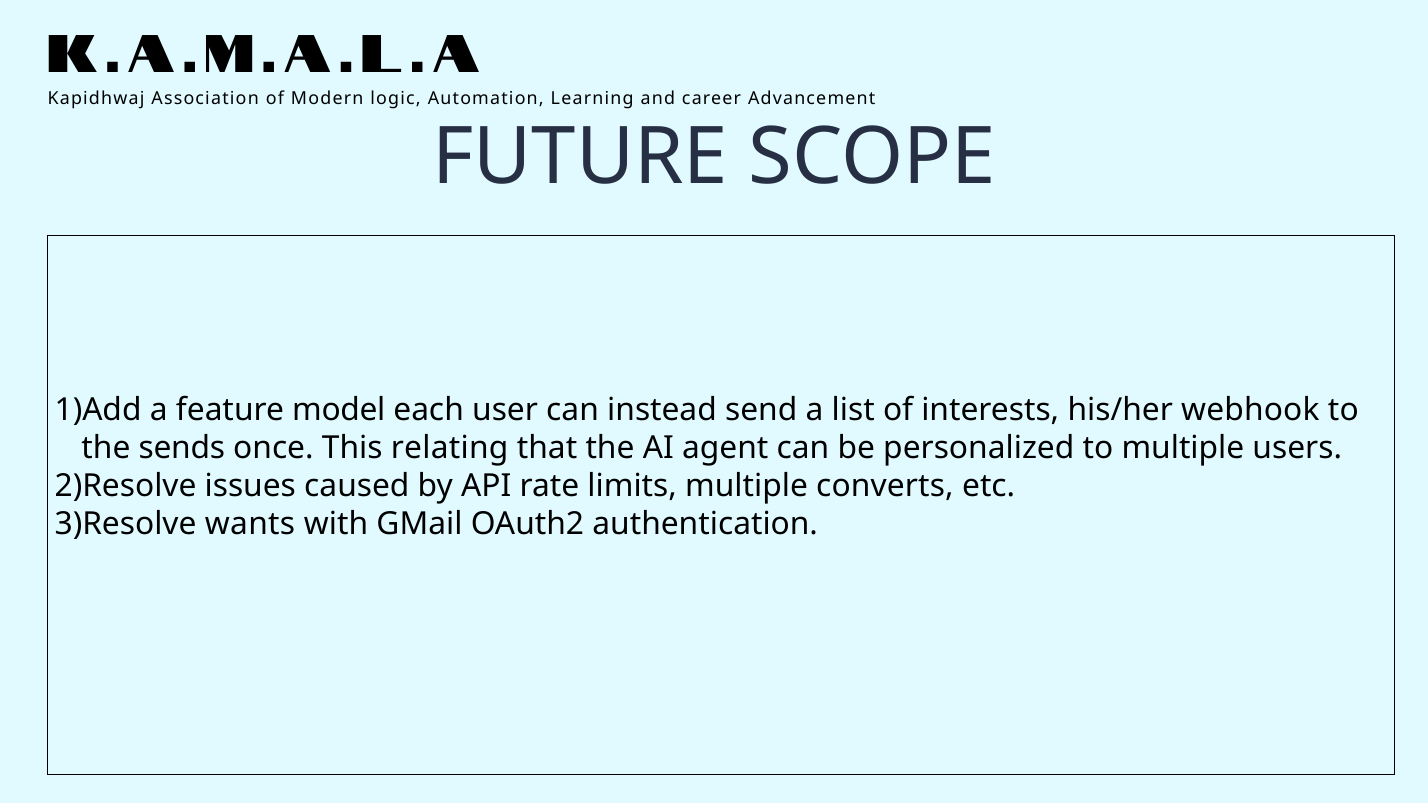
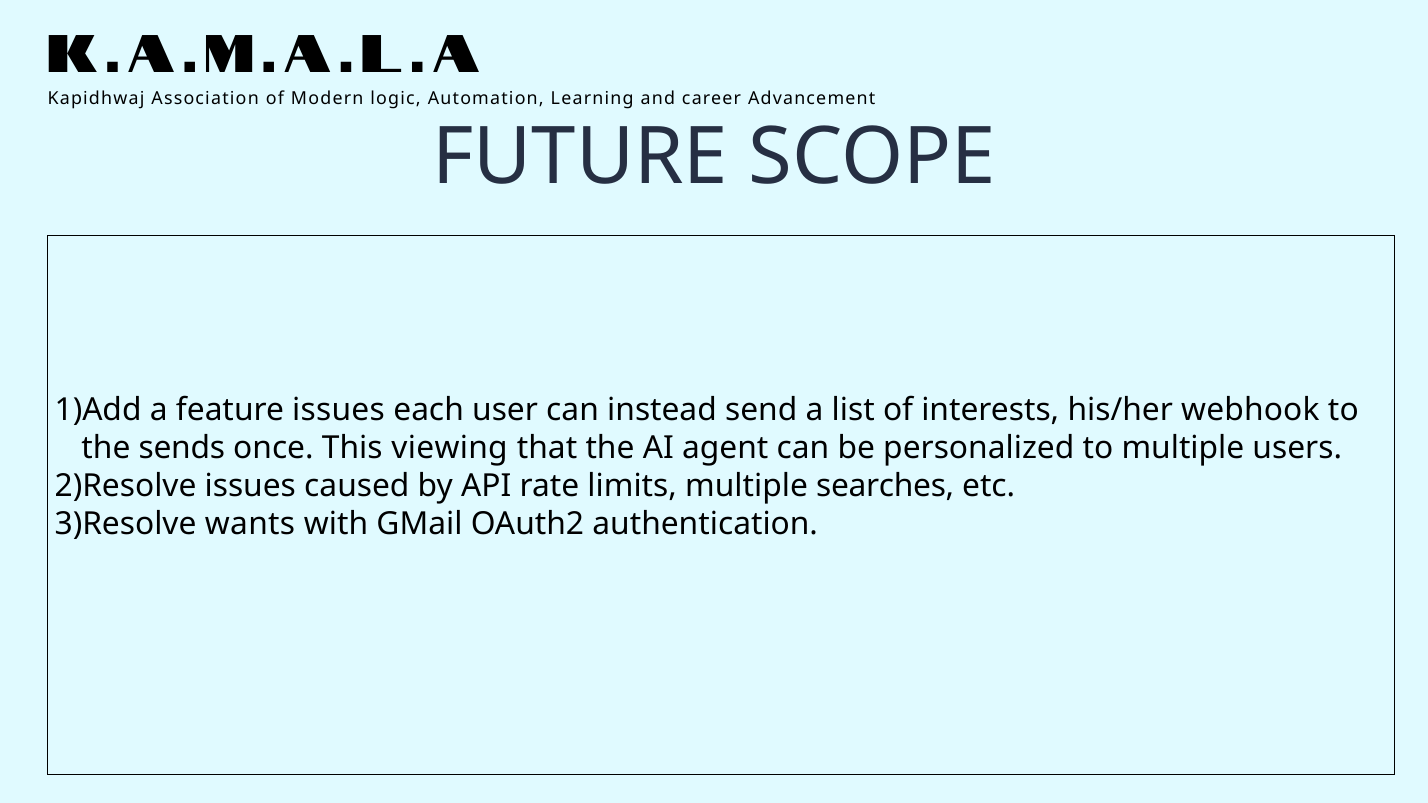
feature model: model -> issues
relating: relating -> viewing
converts: converts -> searches
